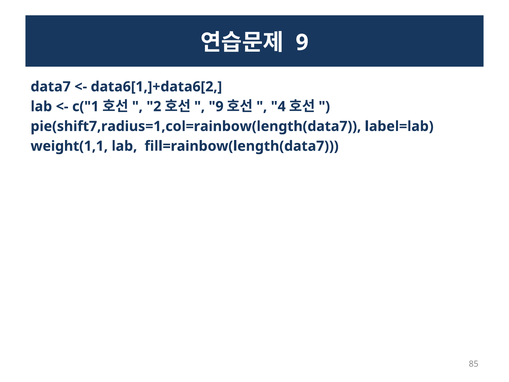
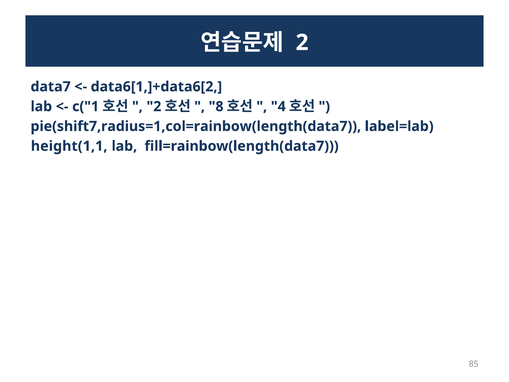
9 at (302, 43): 9 -> 2
9 at (216, 106): 9 -> 8
weight(1,1: weight(1,1 -> height(1,1
